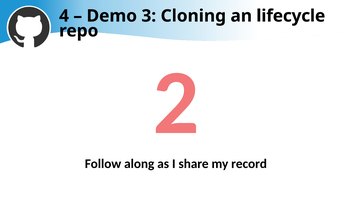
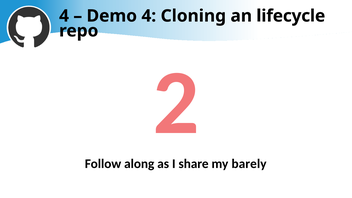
Demo 3: 3 -> 4
record: record -> barely
